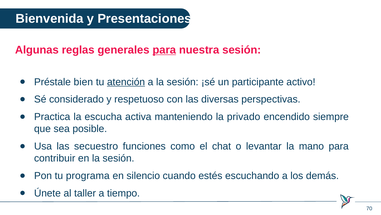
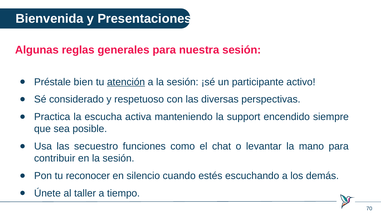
para at (164, 50) underline: present -> none
privado: privado -> support
programa: programa -> reconocer
